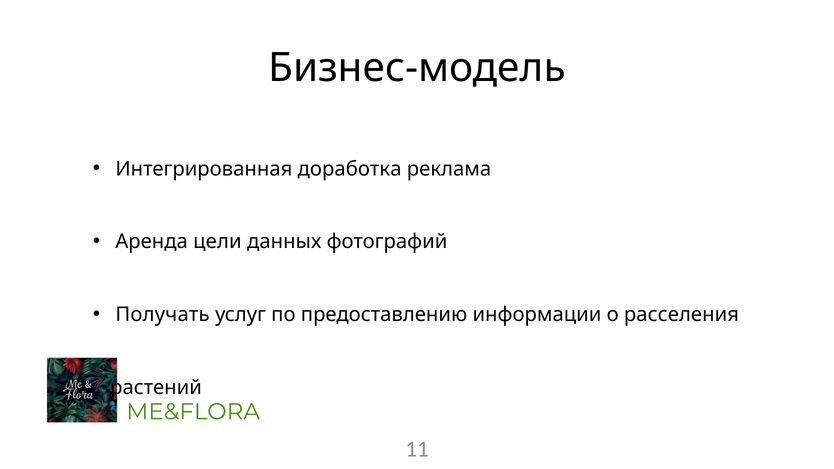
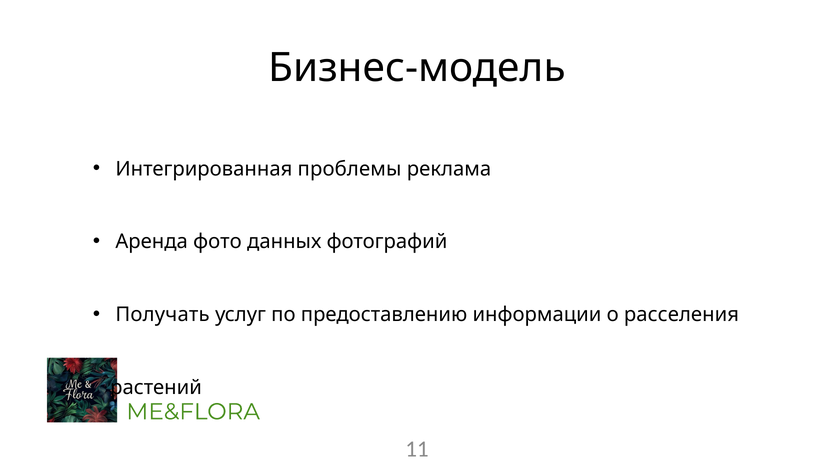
доработка: доработка -> проблемы
цели: цели -> фото
